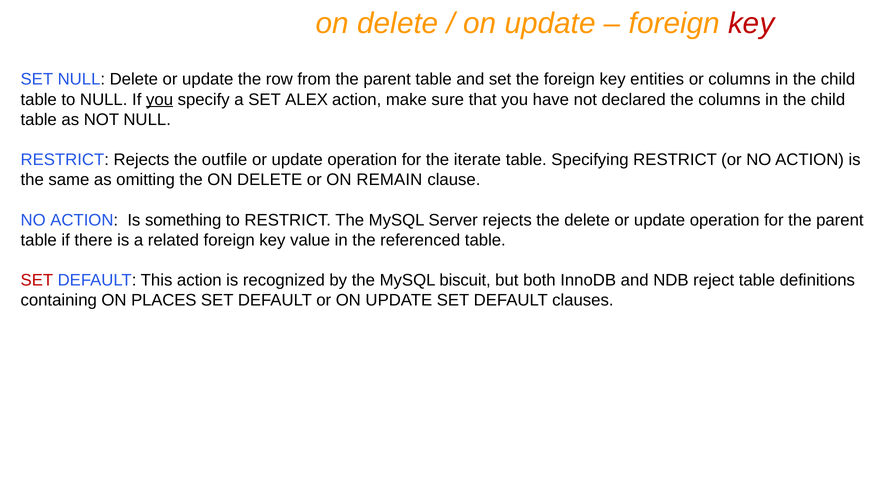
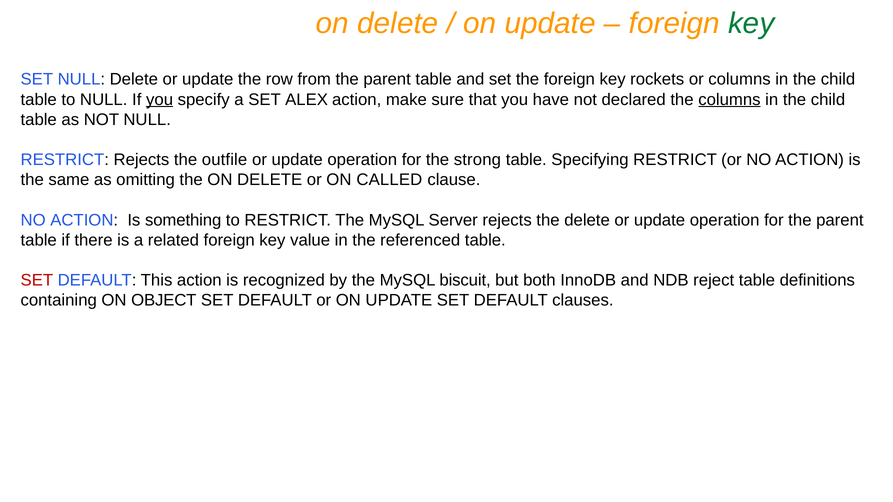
key at (751, 23) colour: red -> green
entities: entities -> rockets
columns at (729, 100) underline: none -> present
iterate: iterate -> strong
REMAIN: REMAIN -> CALLED
PLACES: PLACES -> OBJECT
